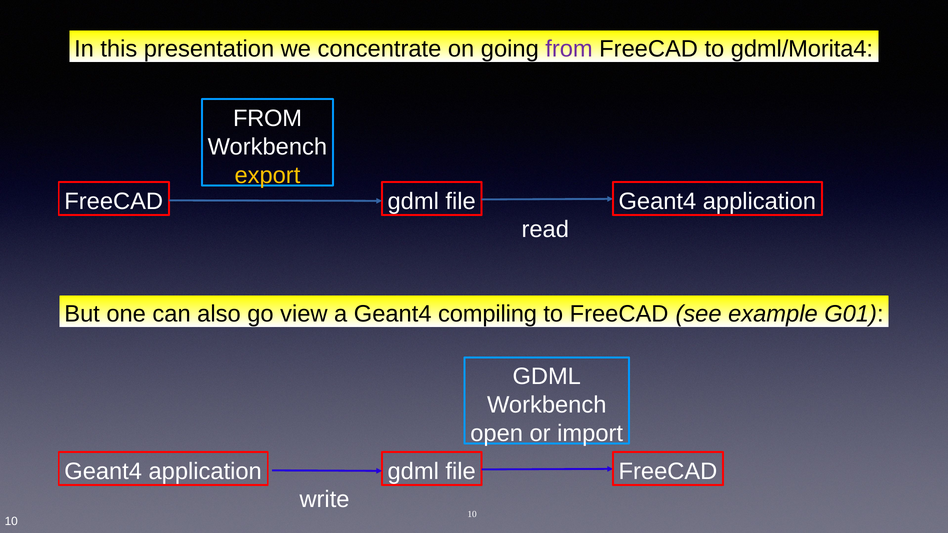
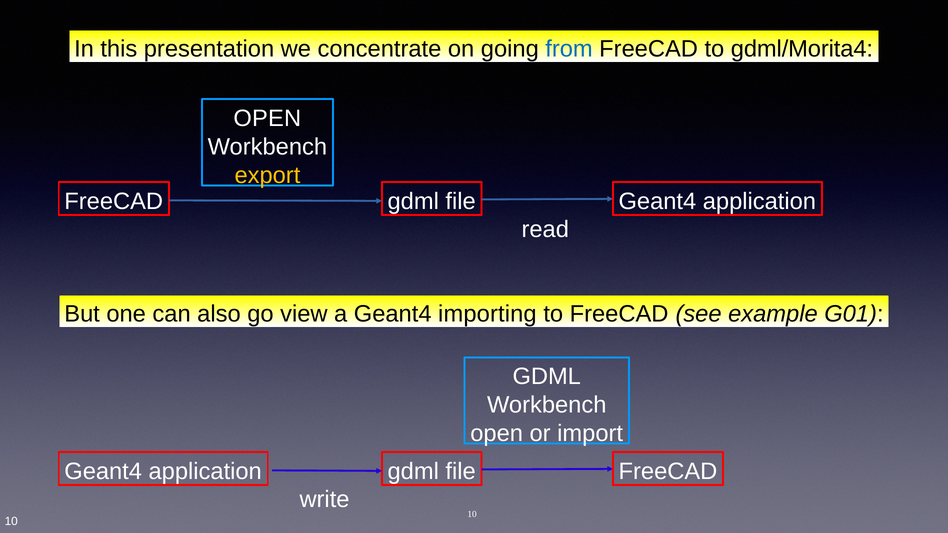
from at (569, 49) colour: purple -> blue
FROM at (268, 118): FROM -> OPEN
compiling: compiling -> importing
